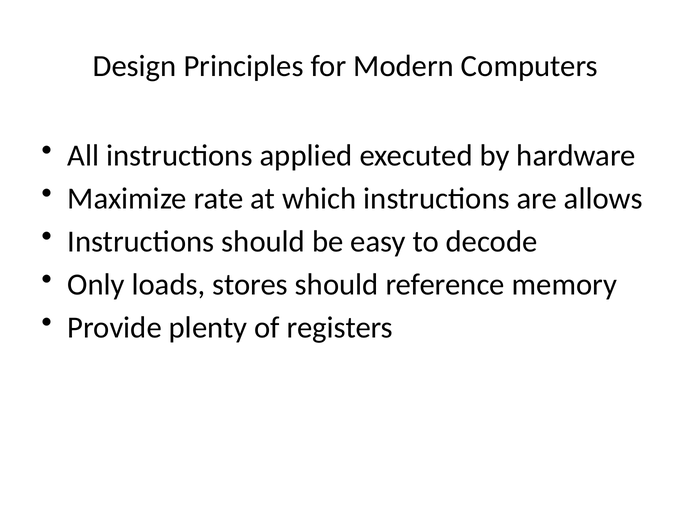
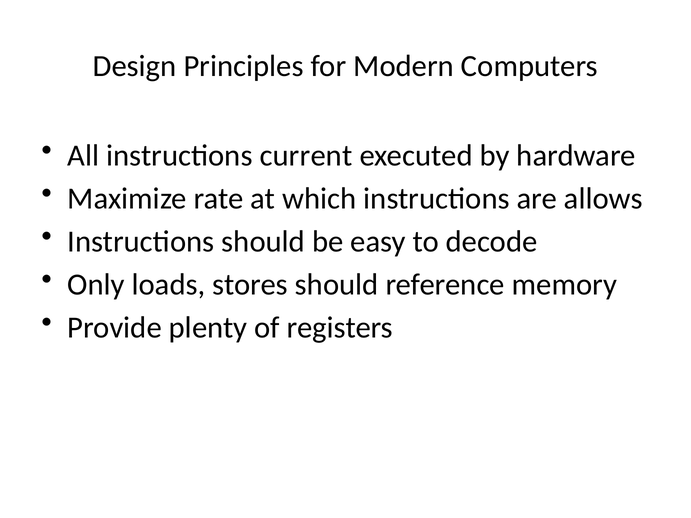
applied: applied -> current
